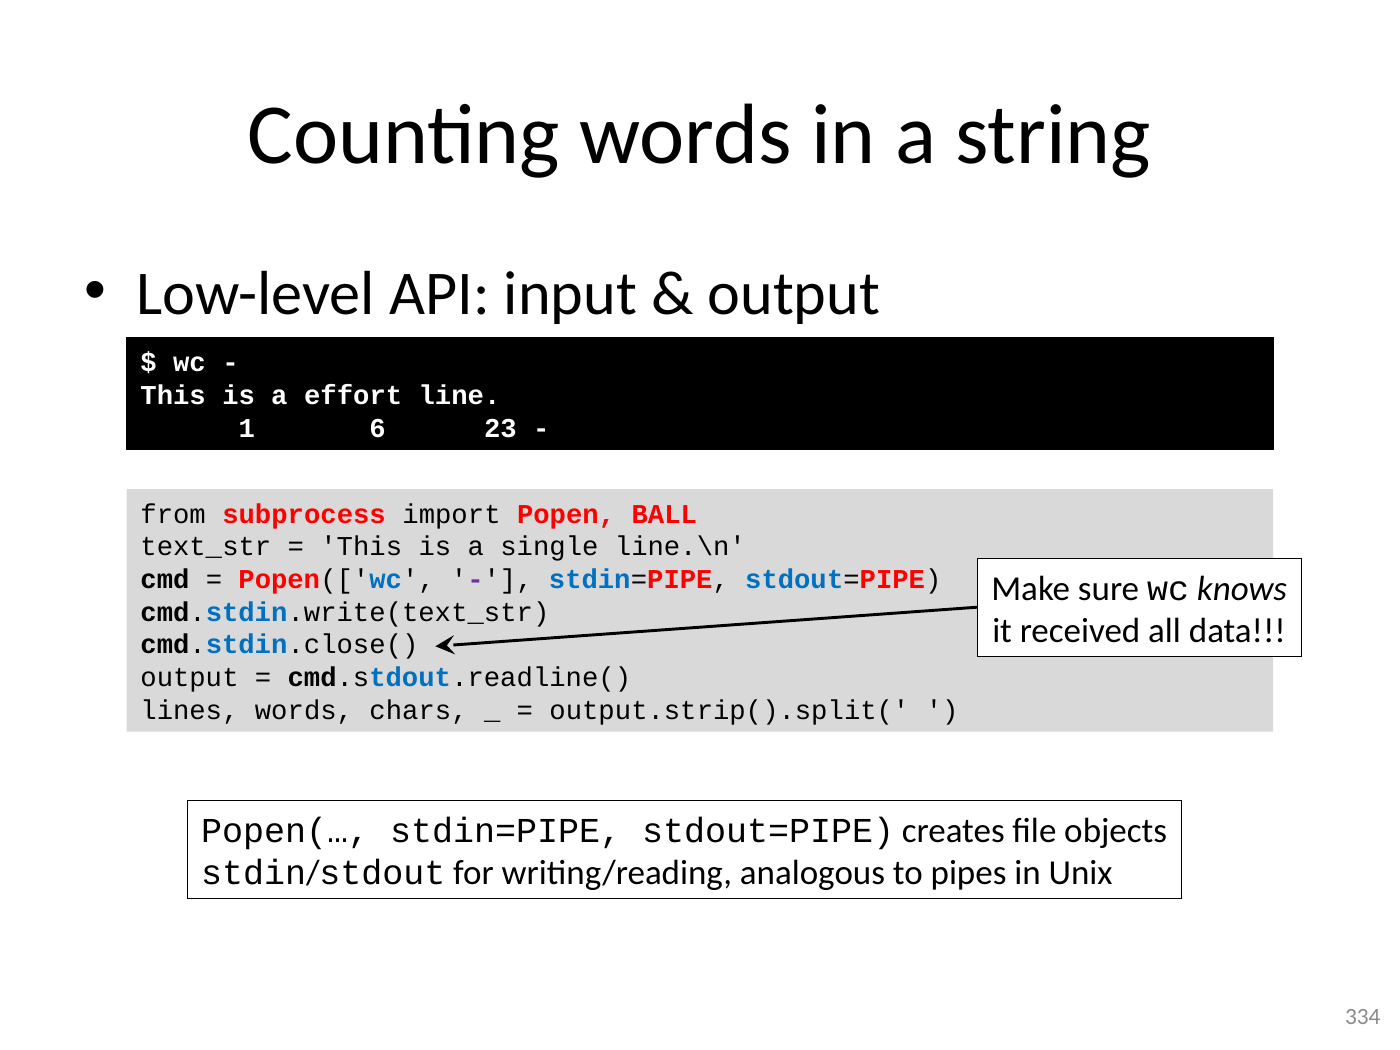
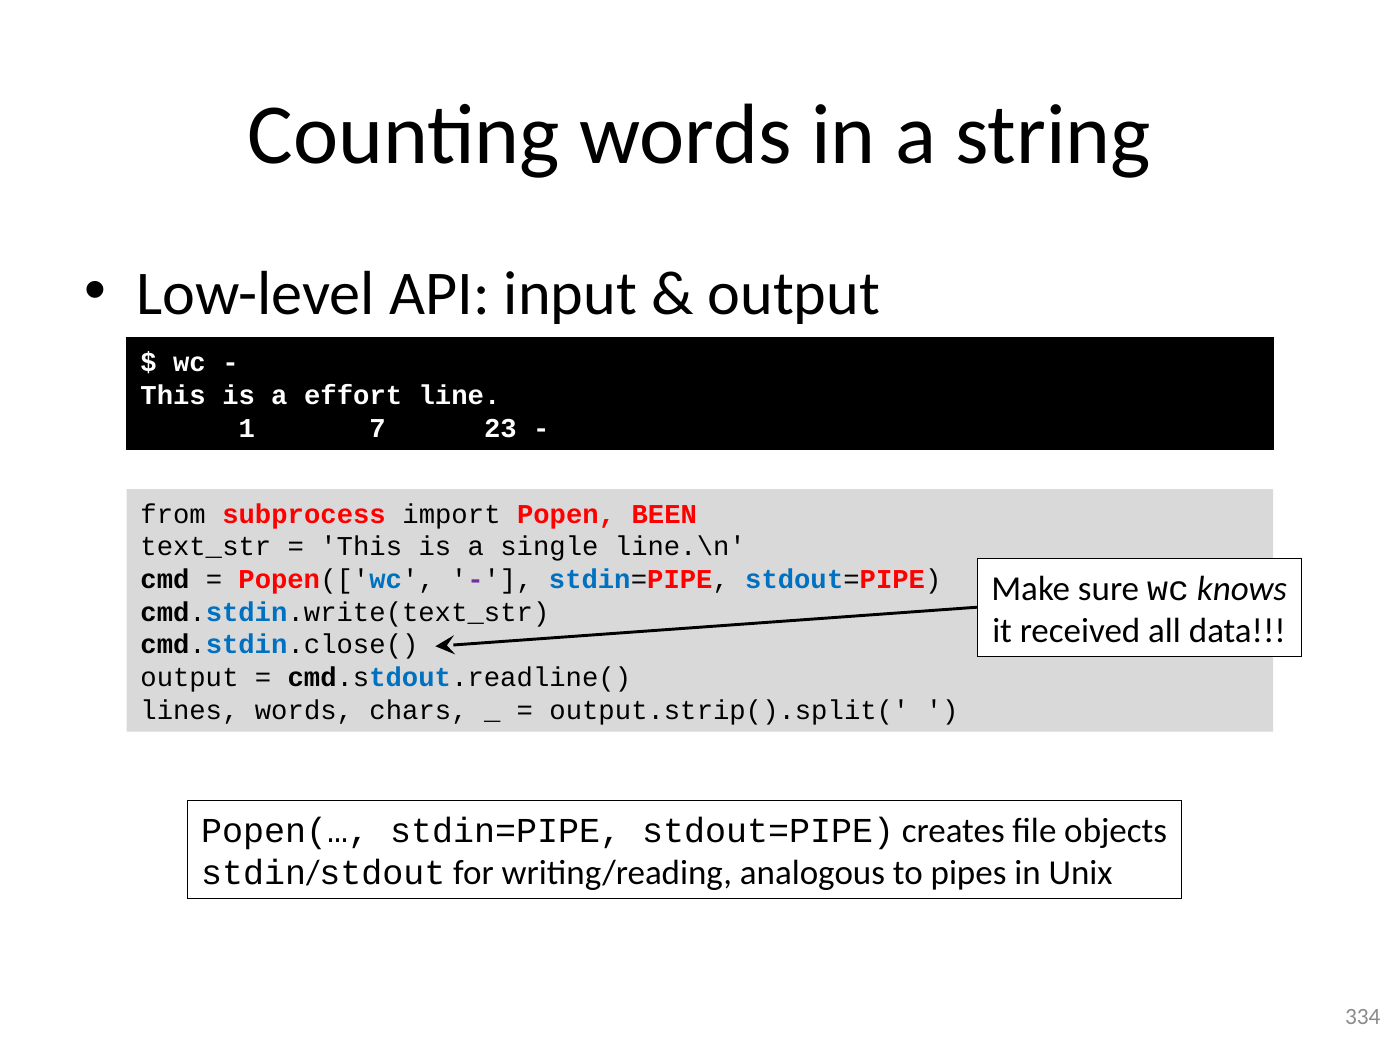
6: 6 -> 7
BALL: BALL -> BEEN
